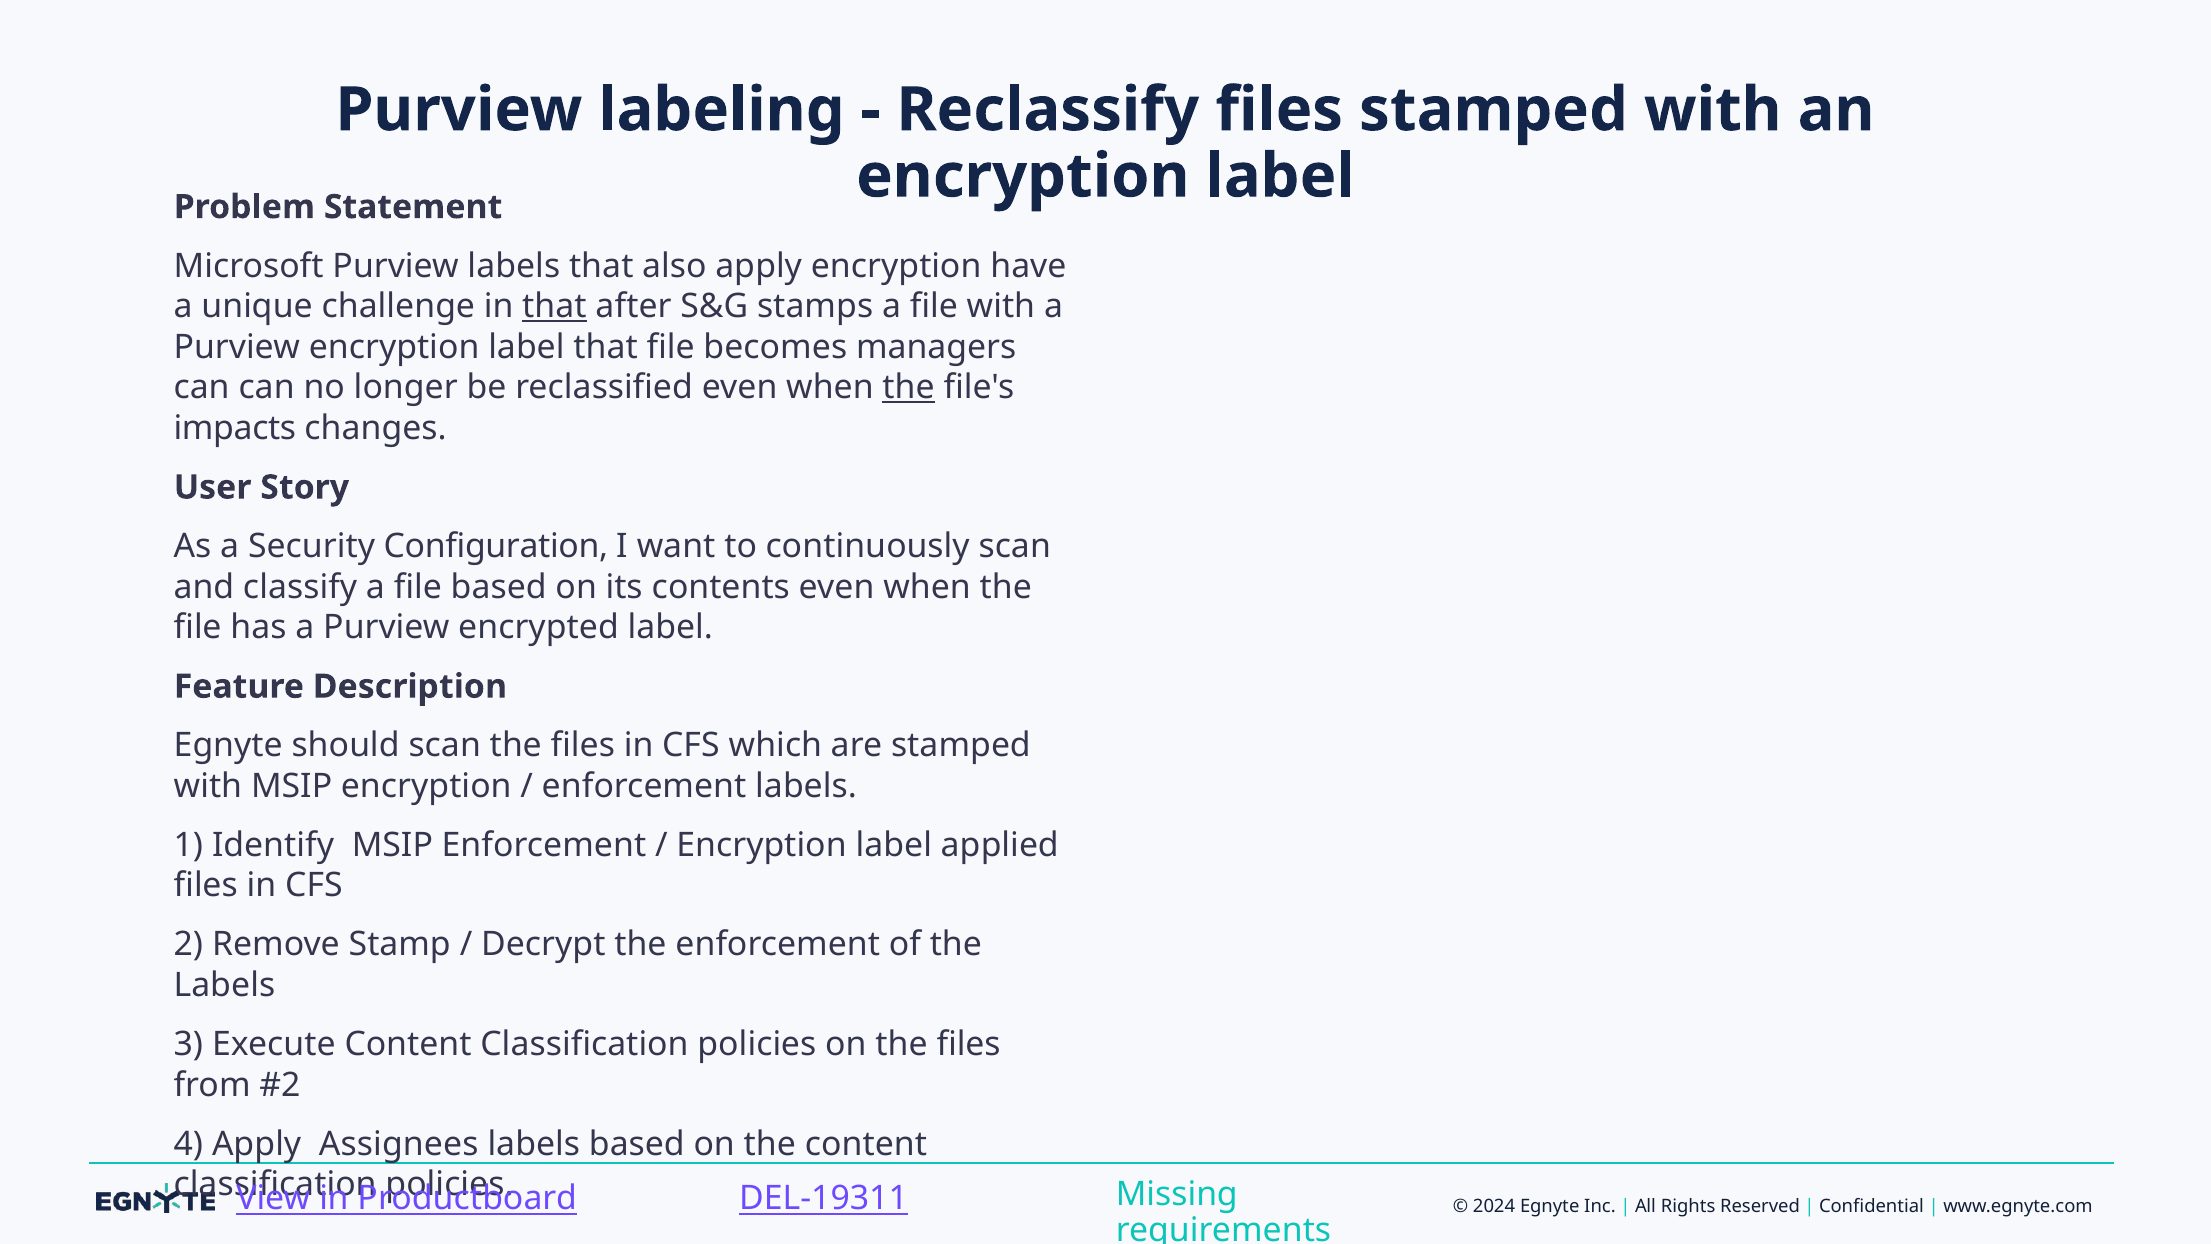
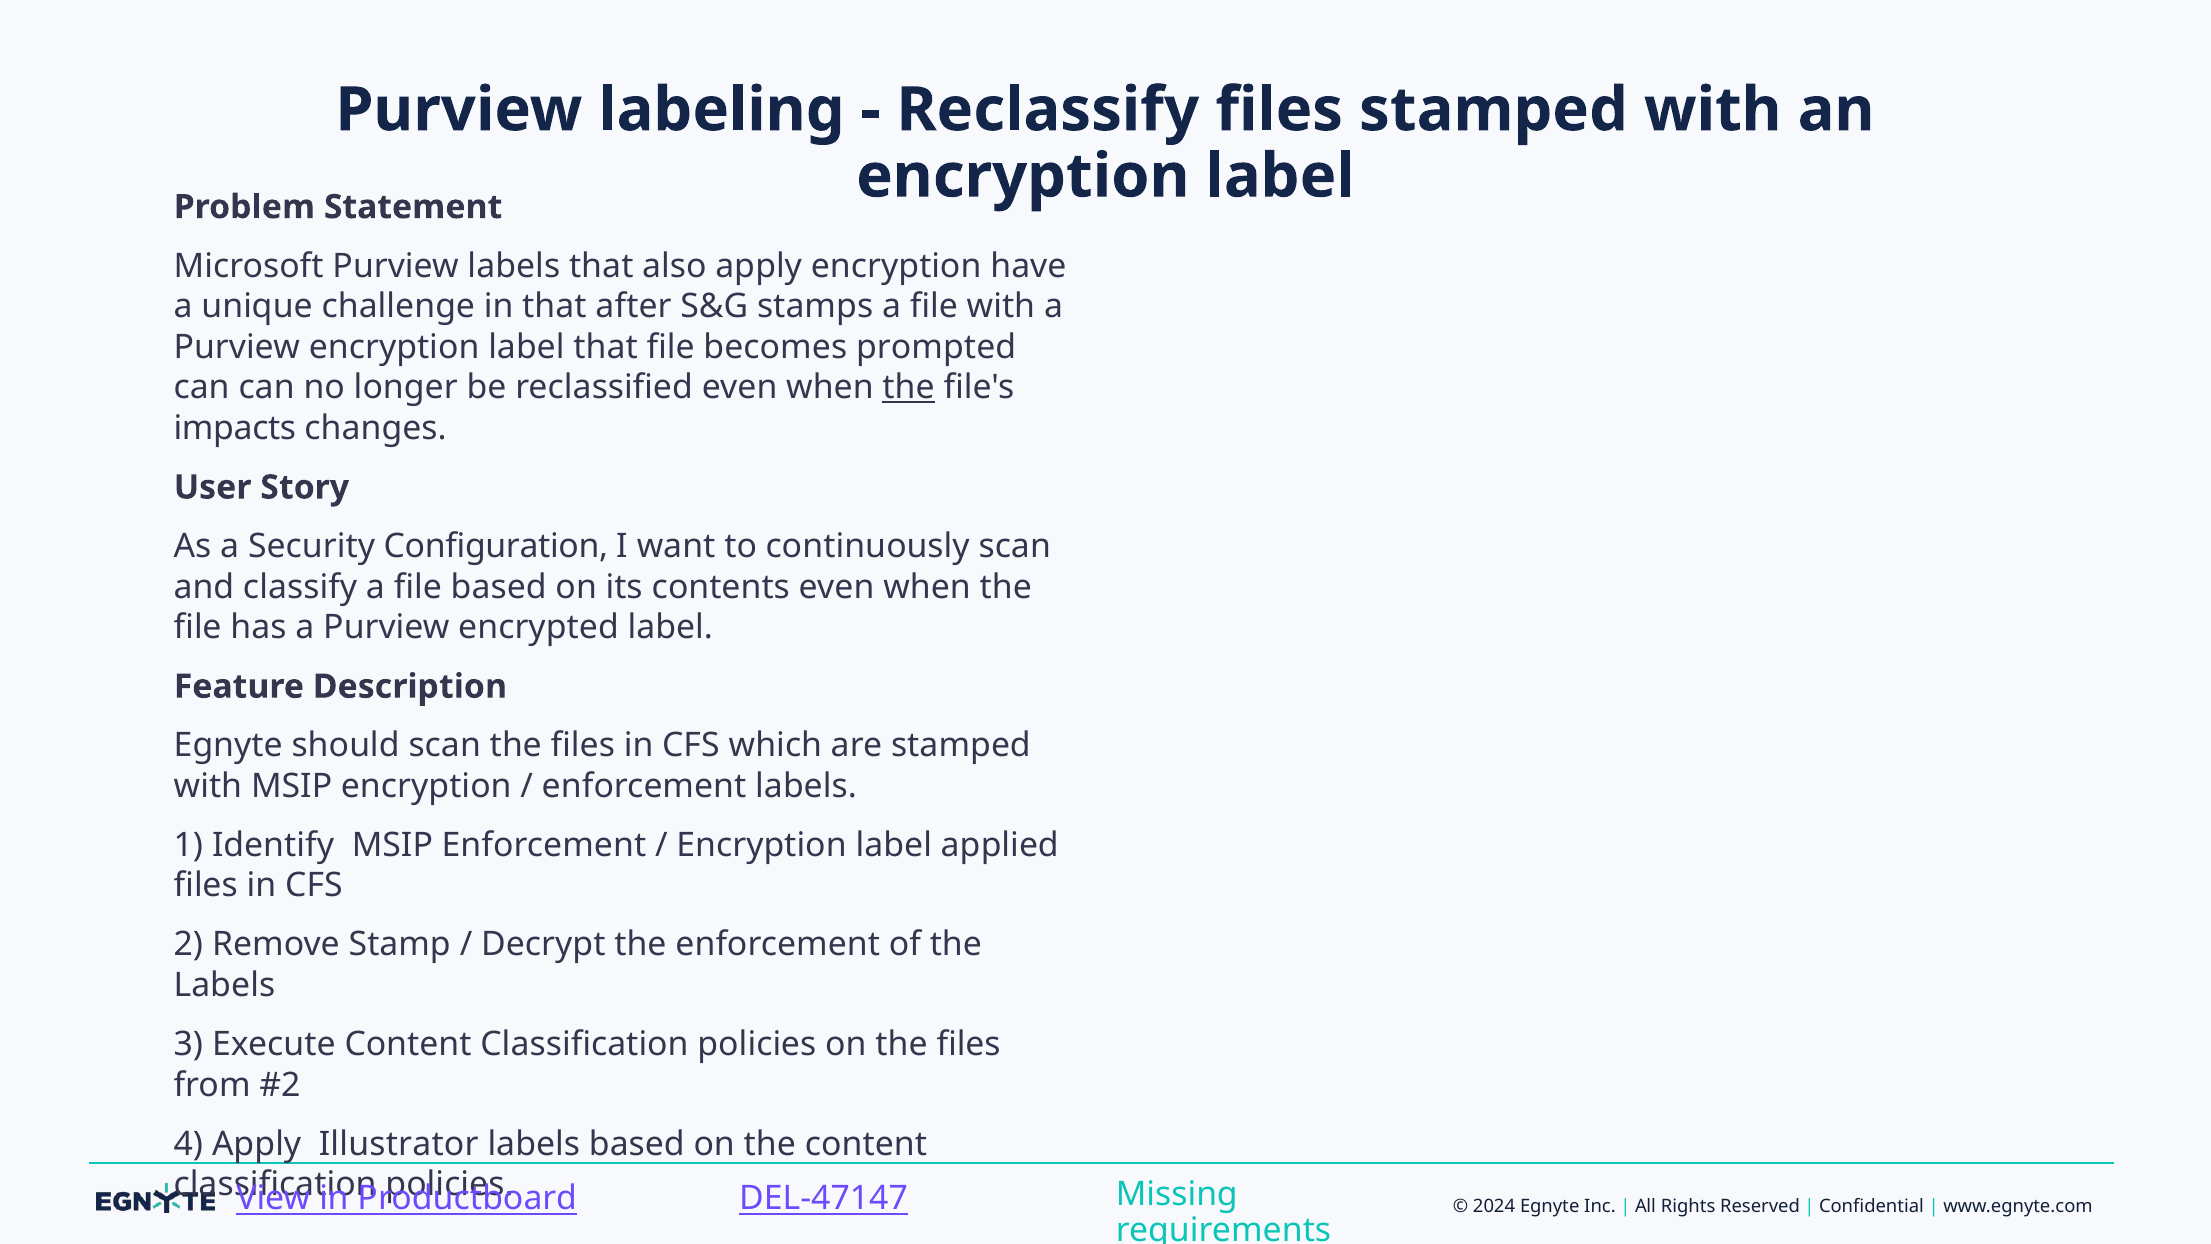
that at (554, 307) underline: present -> none
managers: managers -> prompted
Assignees: Assignees -> Illustrator
DEL-19311: DEL-19311 -> DEL-47147
